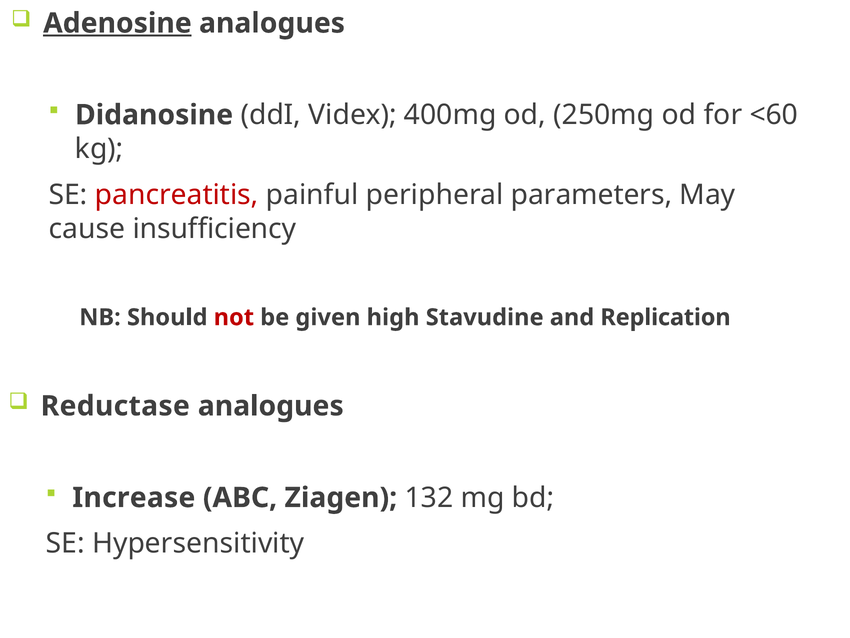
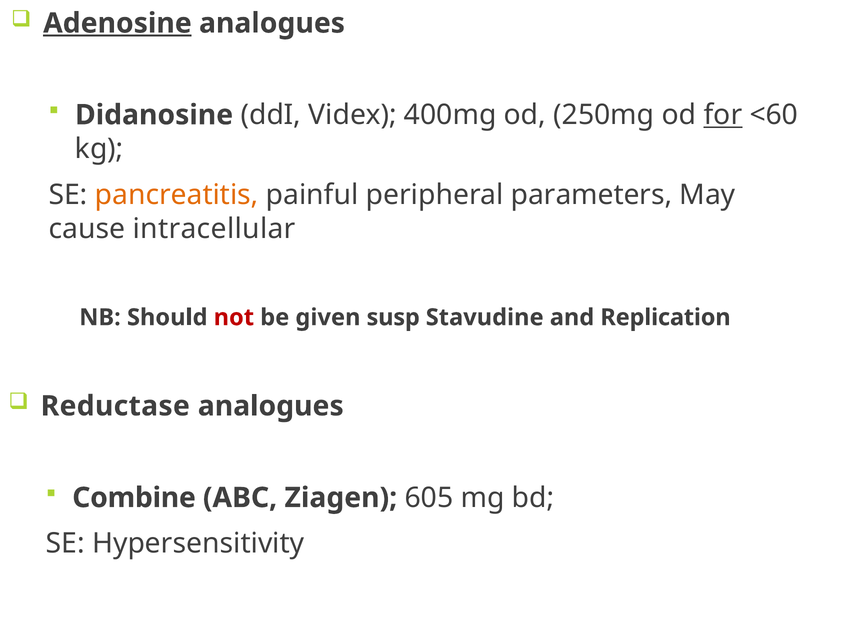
for underline: none -> present
pancreatitis colour: red -> orange
insufficiency: insufficiency -> intracellular
high: high -> susp
Increase: Increase -> Combine
132: 132 -> 605
